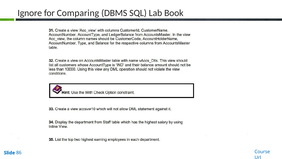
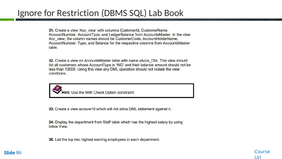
Comparing: Comparing -> Restriction
